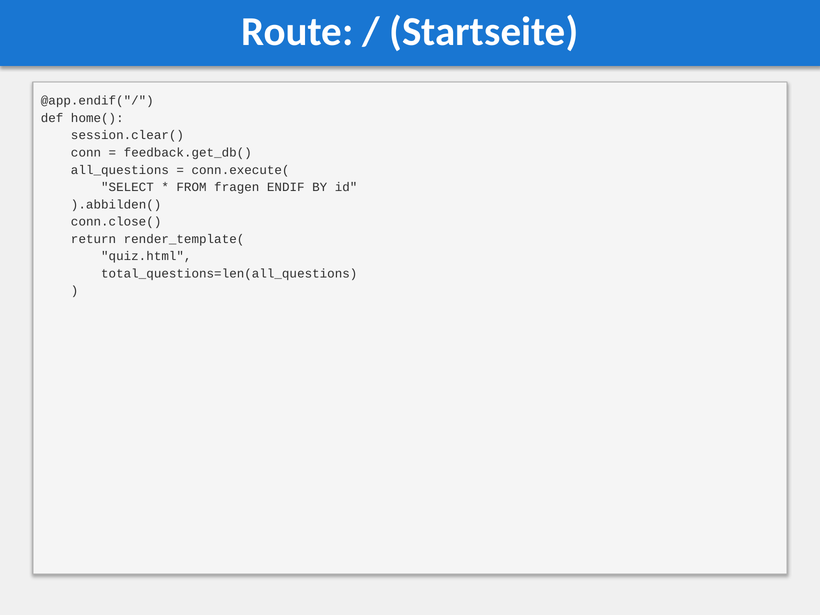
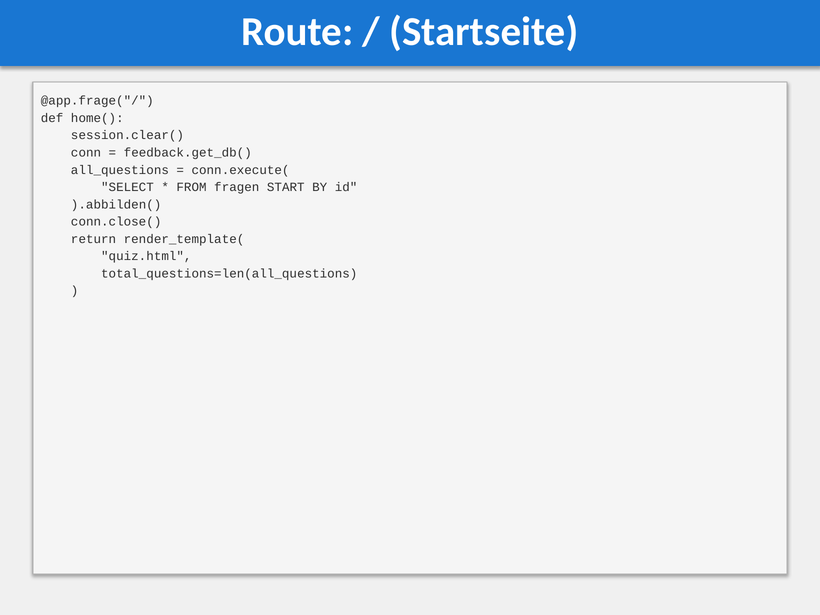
@app.endif("/: @app.endif("/ -> @app.frage("/
ENDIF: ENDIF -> START
